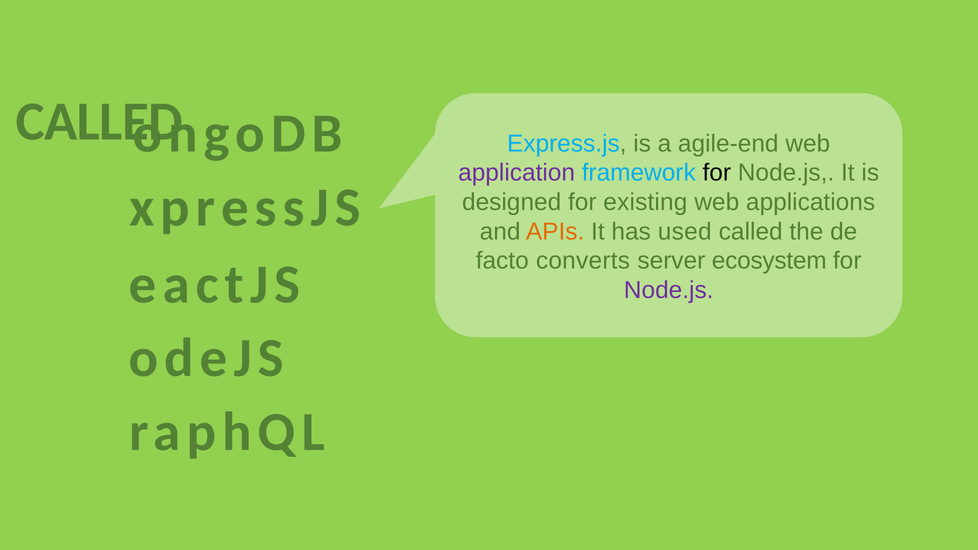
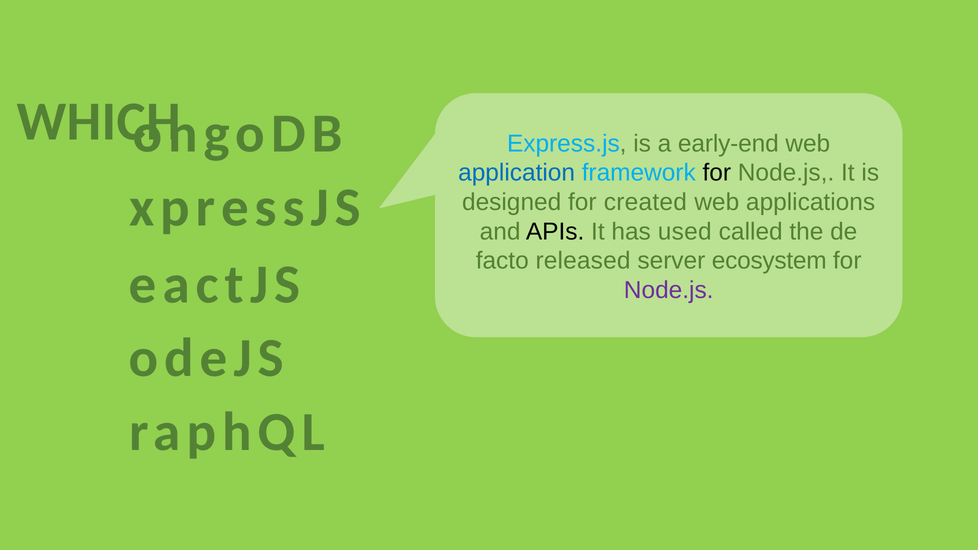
CALLED at (99, 122): CALLED -> WHICH
agile-end: agile-end -> early-end
application colour: purple -> blue
existing: existing -> created
APIs colour: orange -> black
converts: converts -> released
